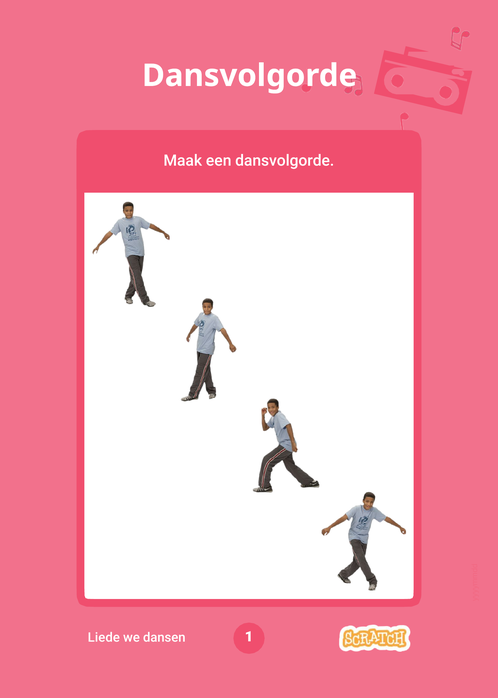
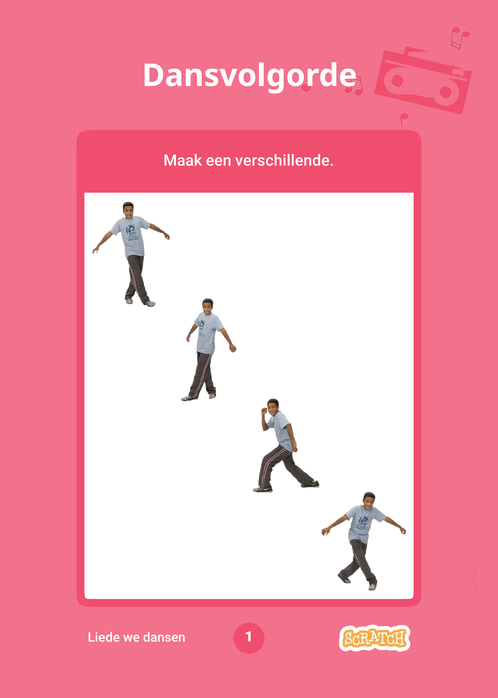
een dansvolgorde: dansvolgorde -> verschillende
